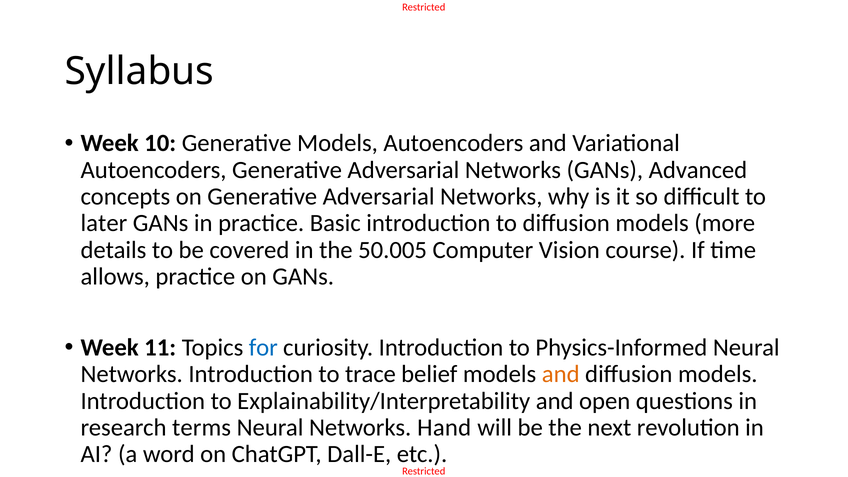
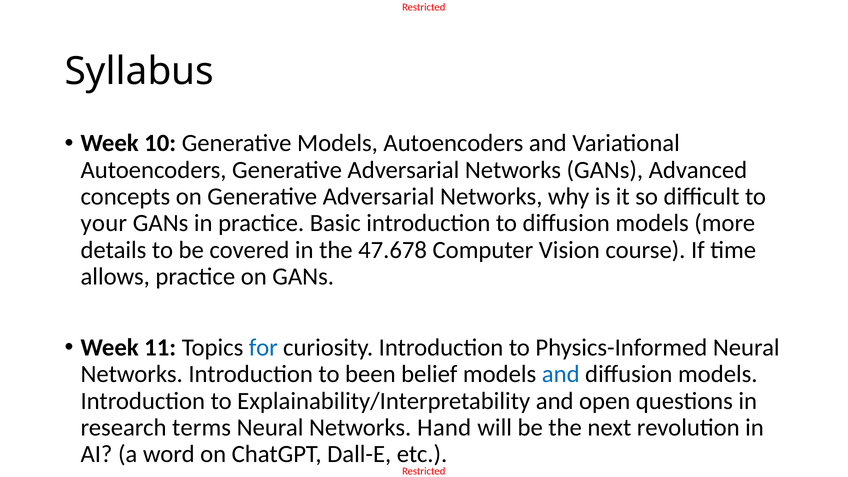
later: later -> your
50.005: 50.005 -> 47.678
trace: trace -> been
and at (561, 374) colour: orange -> blue
